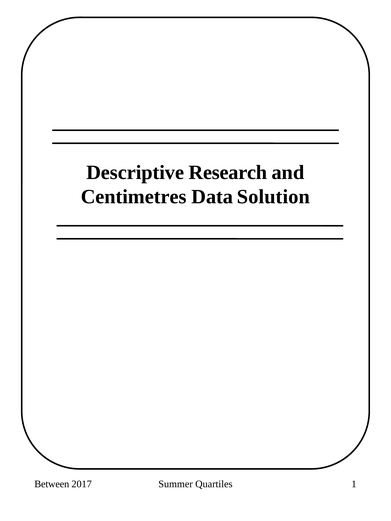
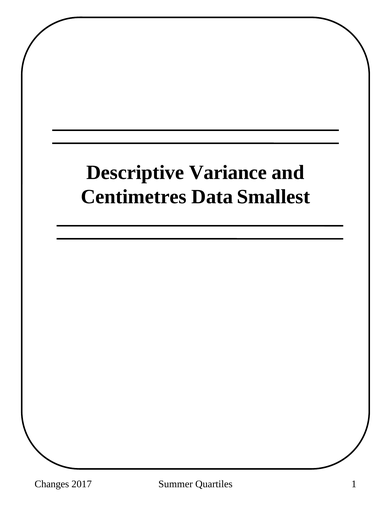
Research: Research -> Variance
Solution: Solution -> Smallest
Between: Between -> Changes
